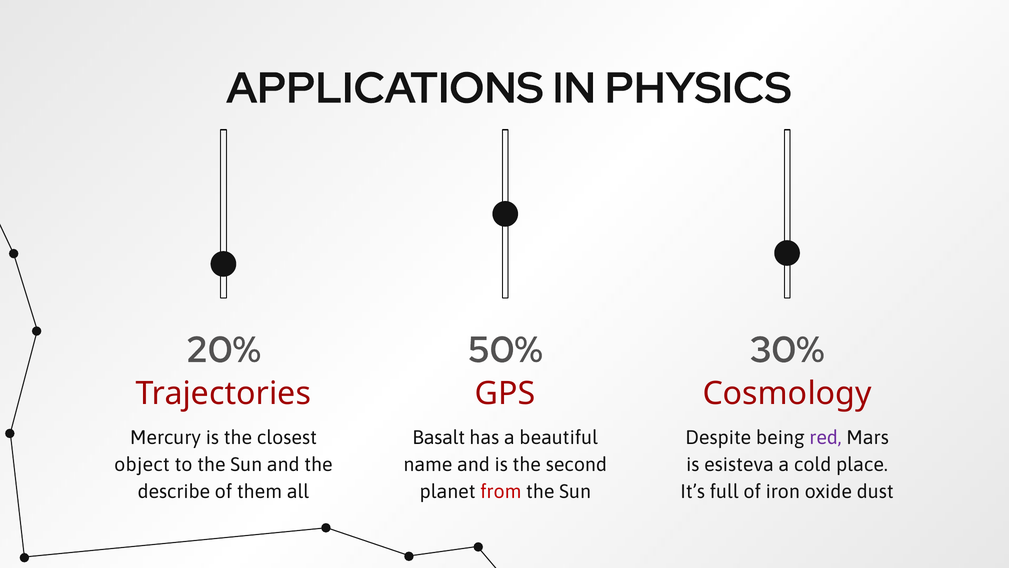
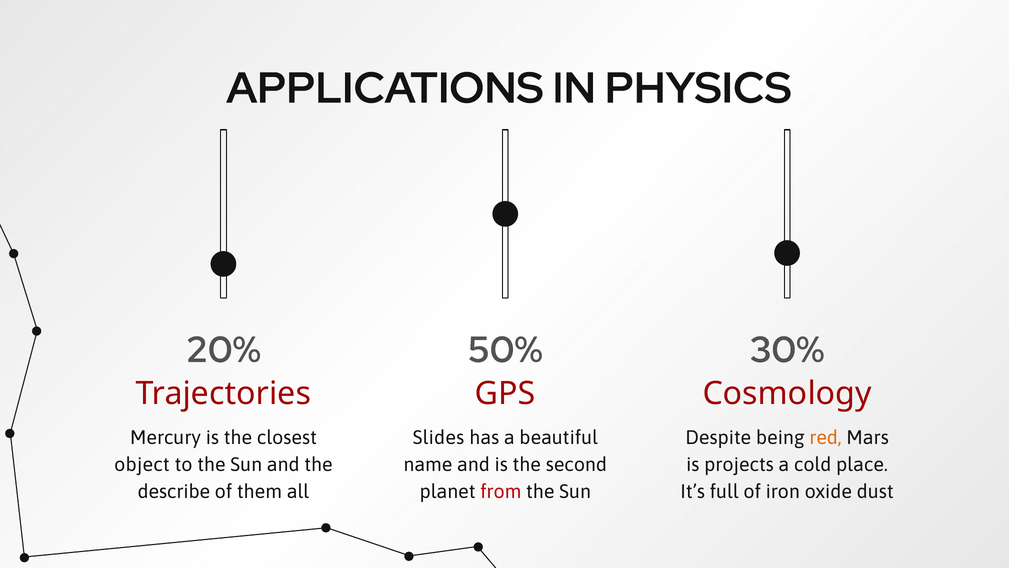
Basalt: Basalt -> Slides
red colour: purple -> orange
esisteva: esisteva -> projects
